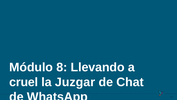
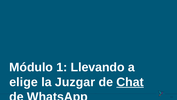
8: 8 -> 1
cruel: cruel -> elige
Chat underline: none -> present
